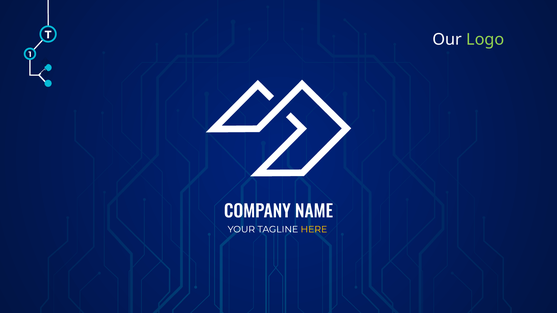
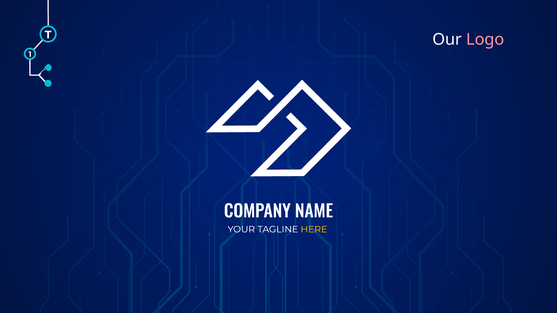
Logo colour: light green -> pink
